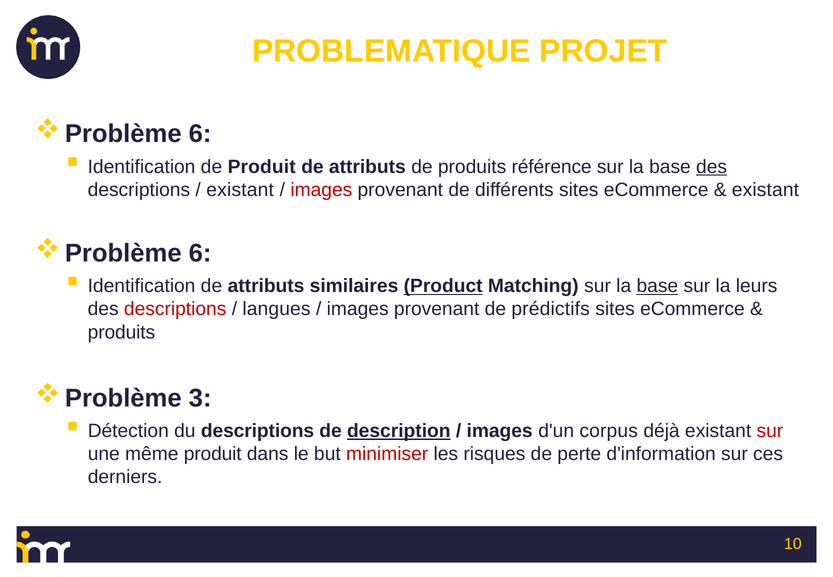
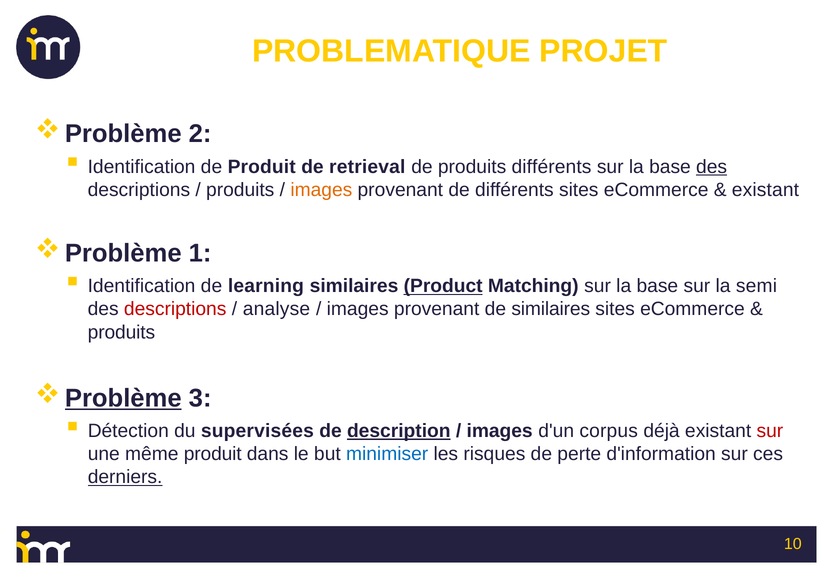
6 at (200, 134): 6 -> 2
attributs at (367, 167): attributs -> retrieval
produits référence: référence -> différents
existant at (240, 190): existant -> produits
images at (321, 190) colour: red -> orange
6 at (200, 253): 6 -> 1
Identification de attributs: attributs -> learning
base at (657, 286) underline: present -> none
leurs: leurs -> semi
langues: langues -> analyse
de prédictifs: prédictifs -> similaires
Problème at (123, 398) underline: none -> present
du descriptions: descriptions -> supervisées
minimiser colour: red -> blue
derniers underline: none -> present
